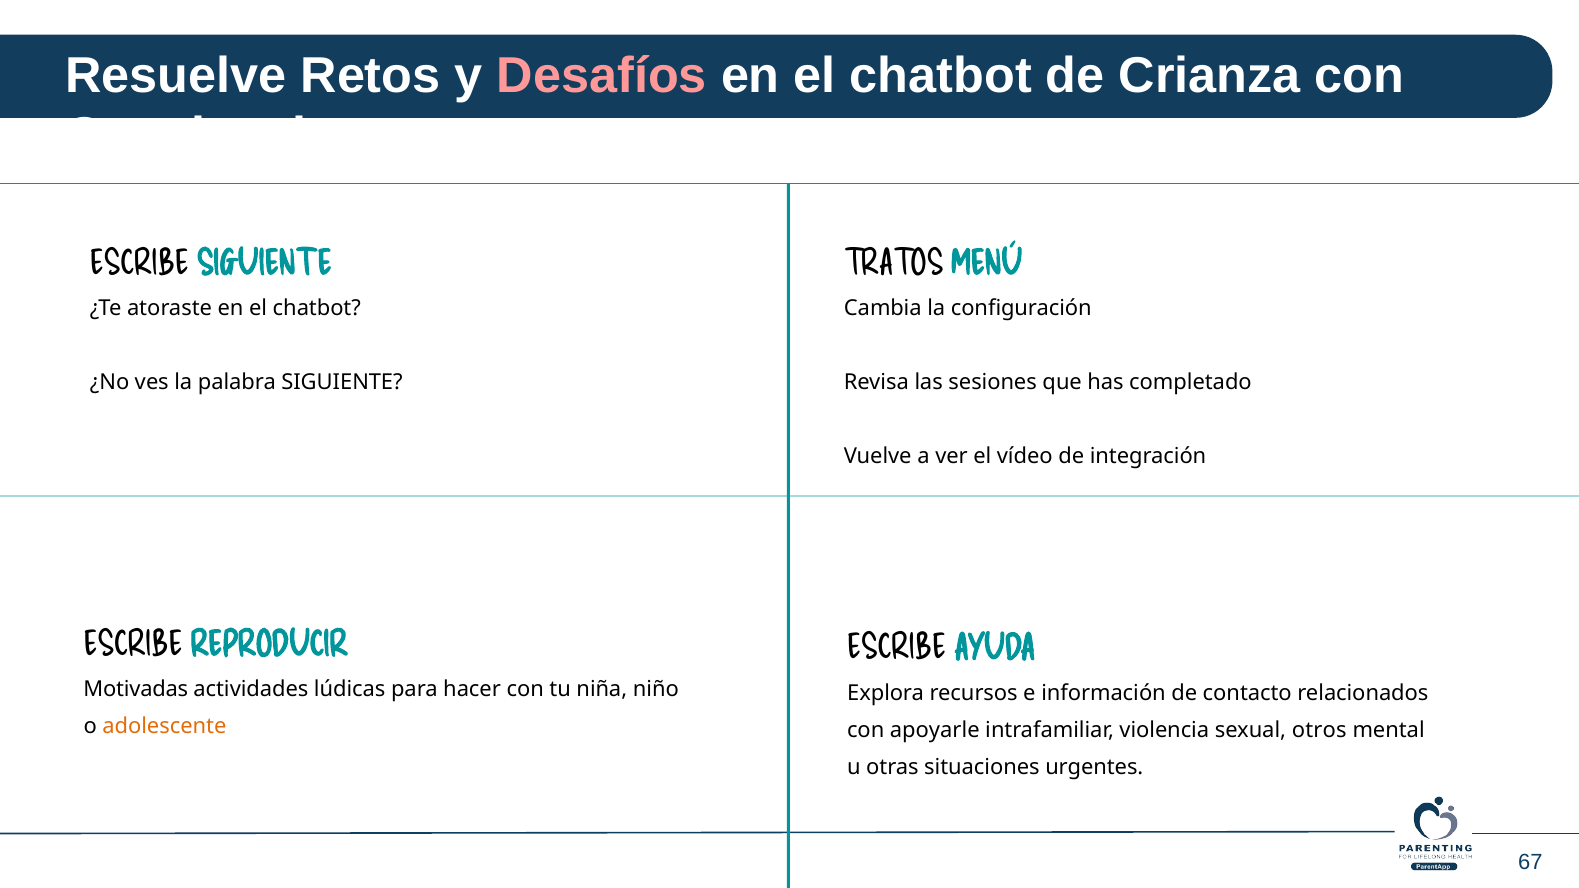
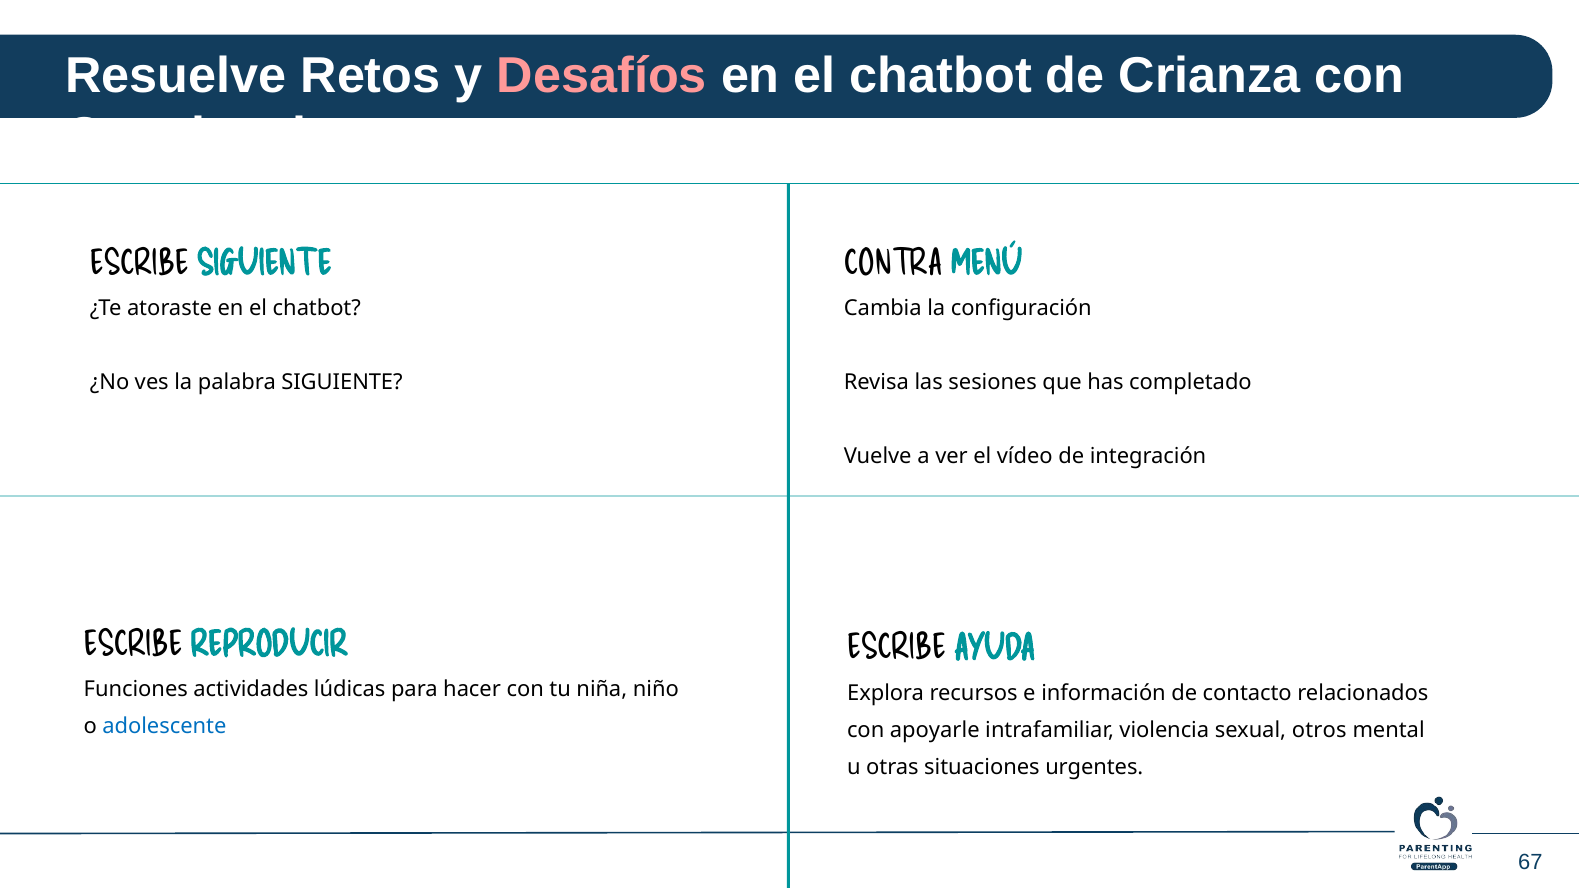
TRATOS: TRATOS -> CONTRA
Motivadas: Motivadas -> Funciones
adolescente colour: orange -> blue
